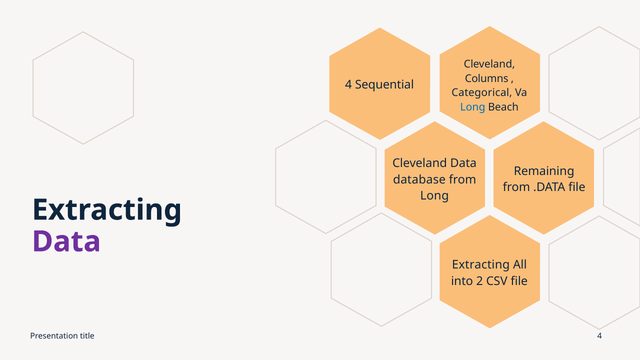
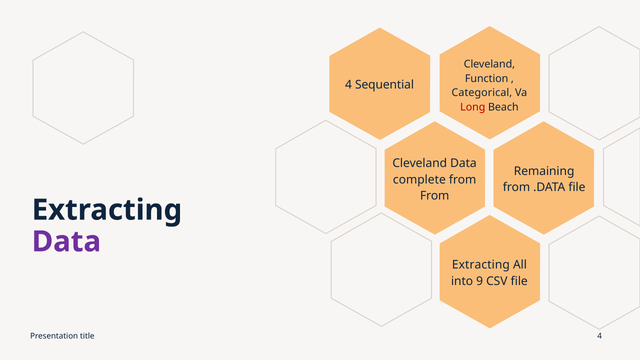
Columns: Columns -> Function
Long at (473, 107) colour: blue -> red
database: database -> complete
Long at (435, 196): Long -> From
2: 2 -> 9
